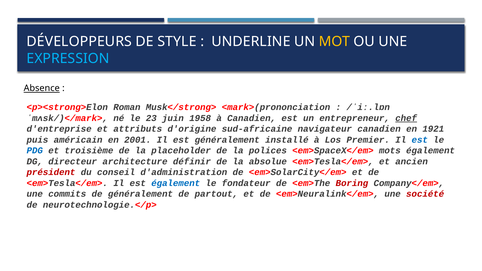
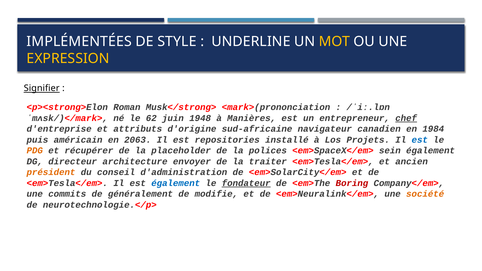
DÉVELOPPEURS: DÉVELOPPEURS -> IMPLÉMENTÉES
EXPRESSION colour: light blue -> yellow
Absence: Absence -> Signifier
23: 23 -> 62
1958: 1958 -> 1948
à Canadien: Canadien -> Manières
1921: 1921 -> 1984
2001: 2001 -> 2063
est généralement: généralement -> repositories
Premier: Premier -> Projets
PDG colour: blue -> orange
troisième: troisième -> récupérer
mots: mots -> sein
définir: définir -> envoyer
absolue: absolue -> traiter
président colour: red -> orange
fondateur underline: none -> present
partout: partout -> modifie
société colour: red -> orange
